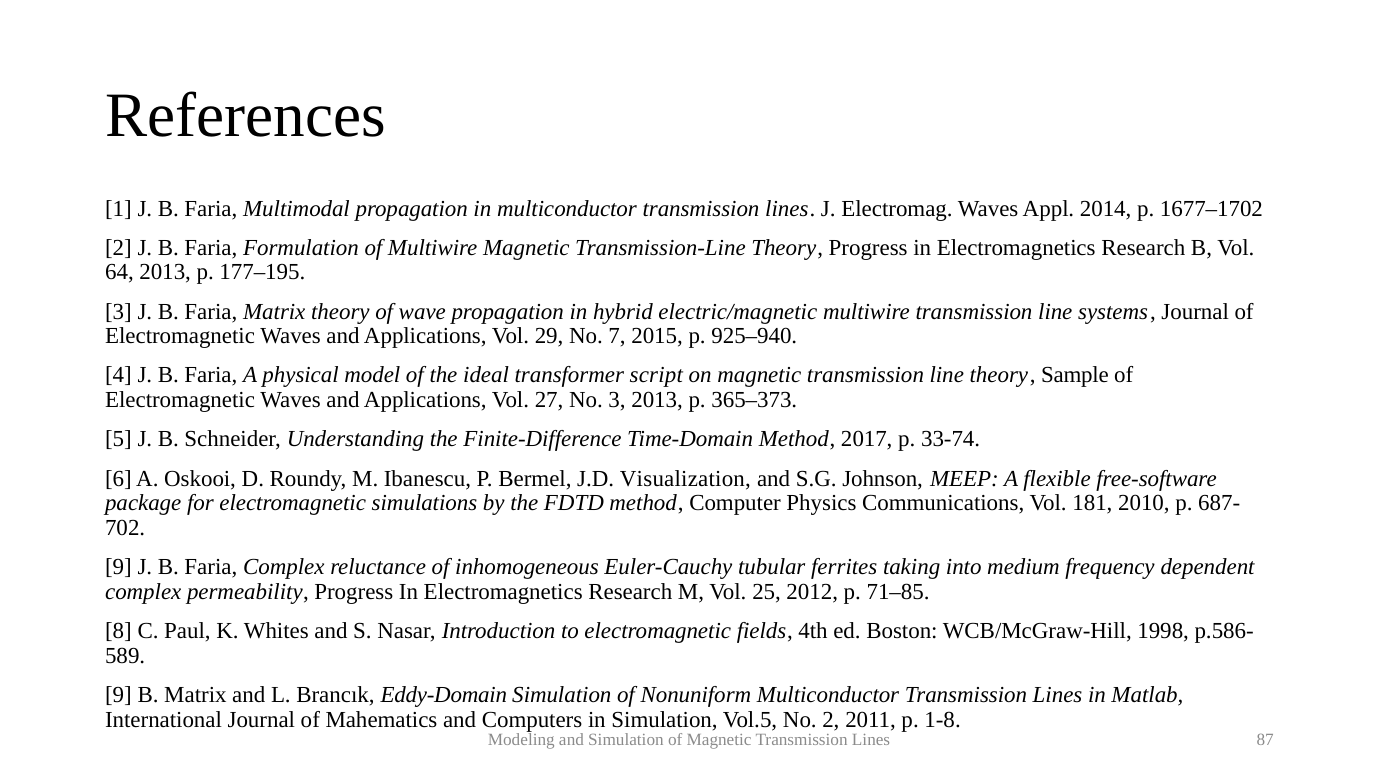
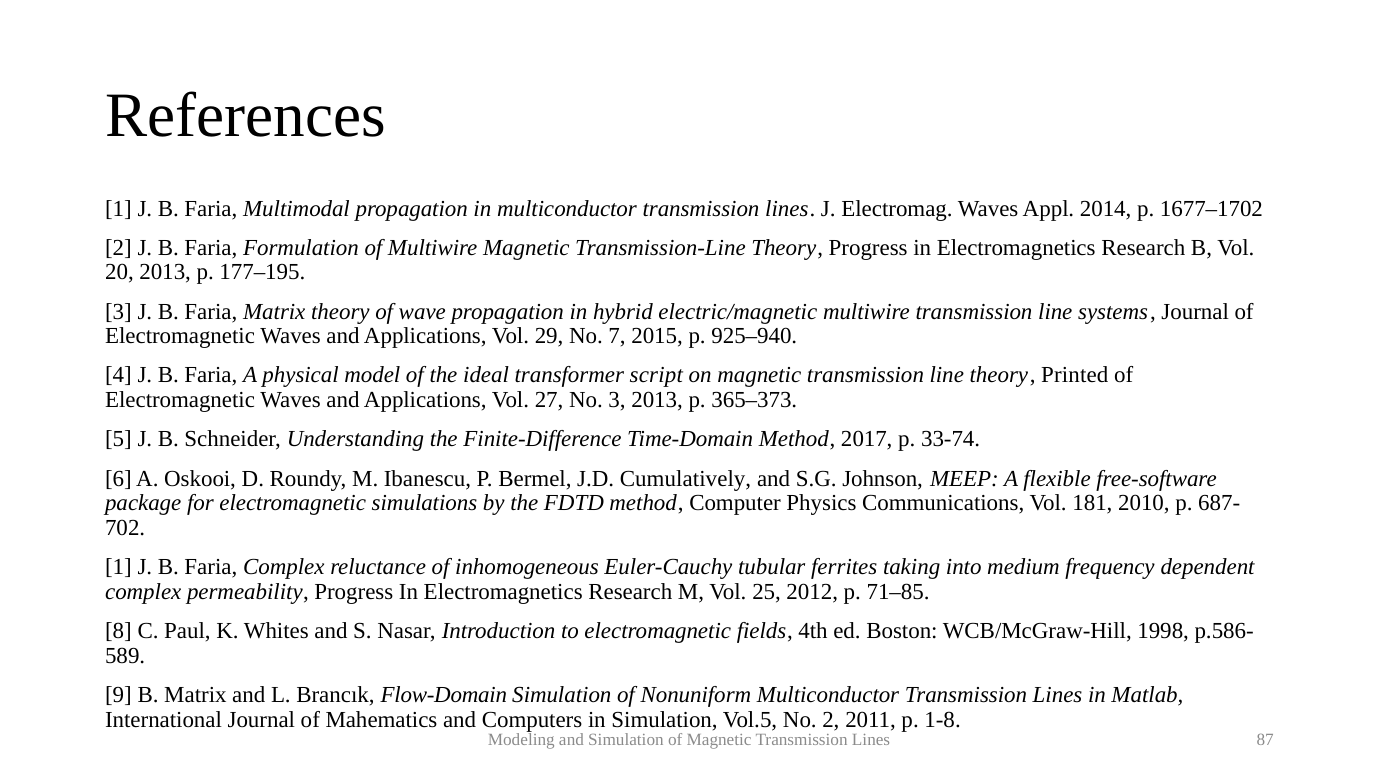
64: 64 -> 20
Sample: Sample -> Printed
Visualization: Visualization -> Cumulatively
9 at (118, 568): 9 -> 1
Eddy-Domain: Eddy-Domain -> Flow-Domain
